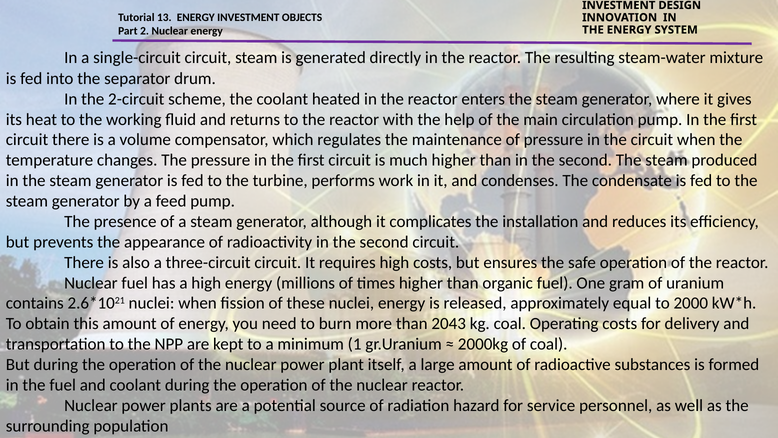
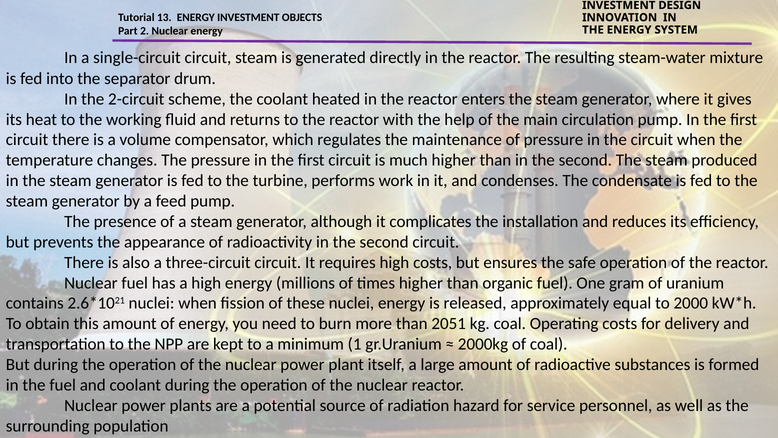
2043: 2043 -> 2051
